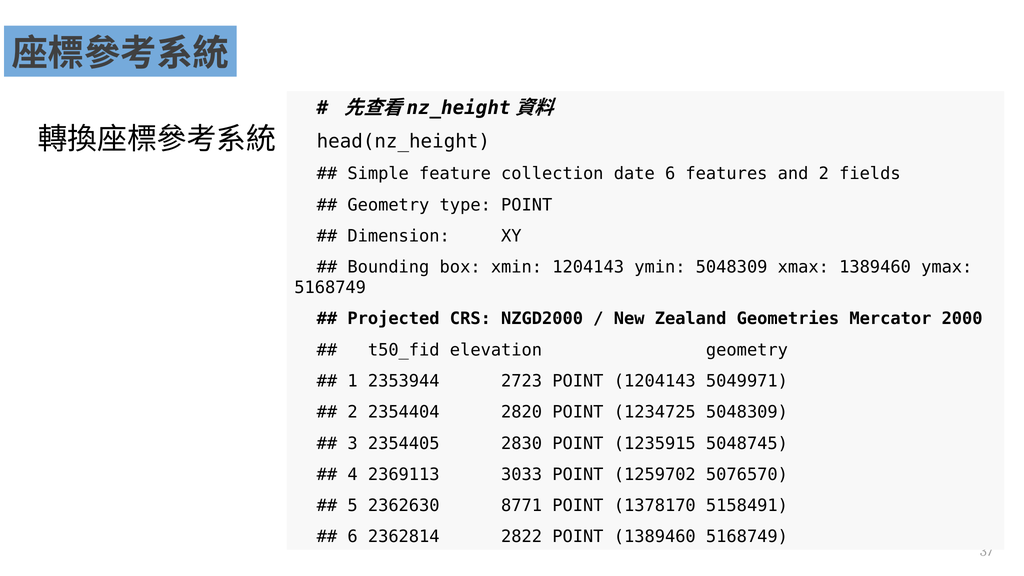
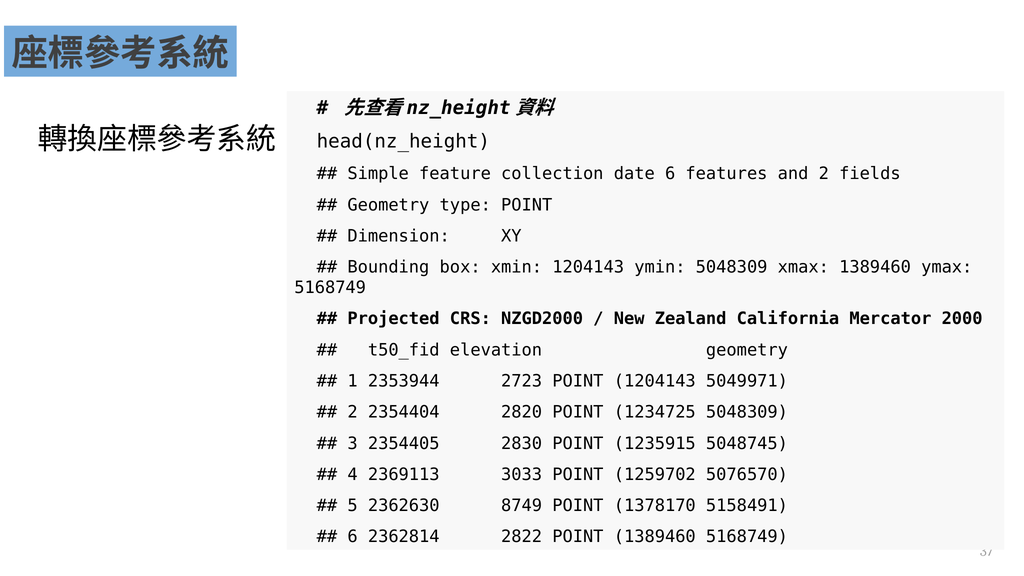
Geometries: Geometries -> California
8771: 8771 -> 8749
